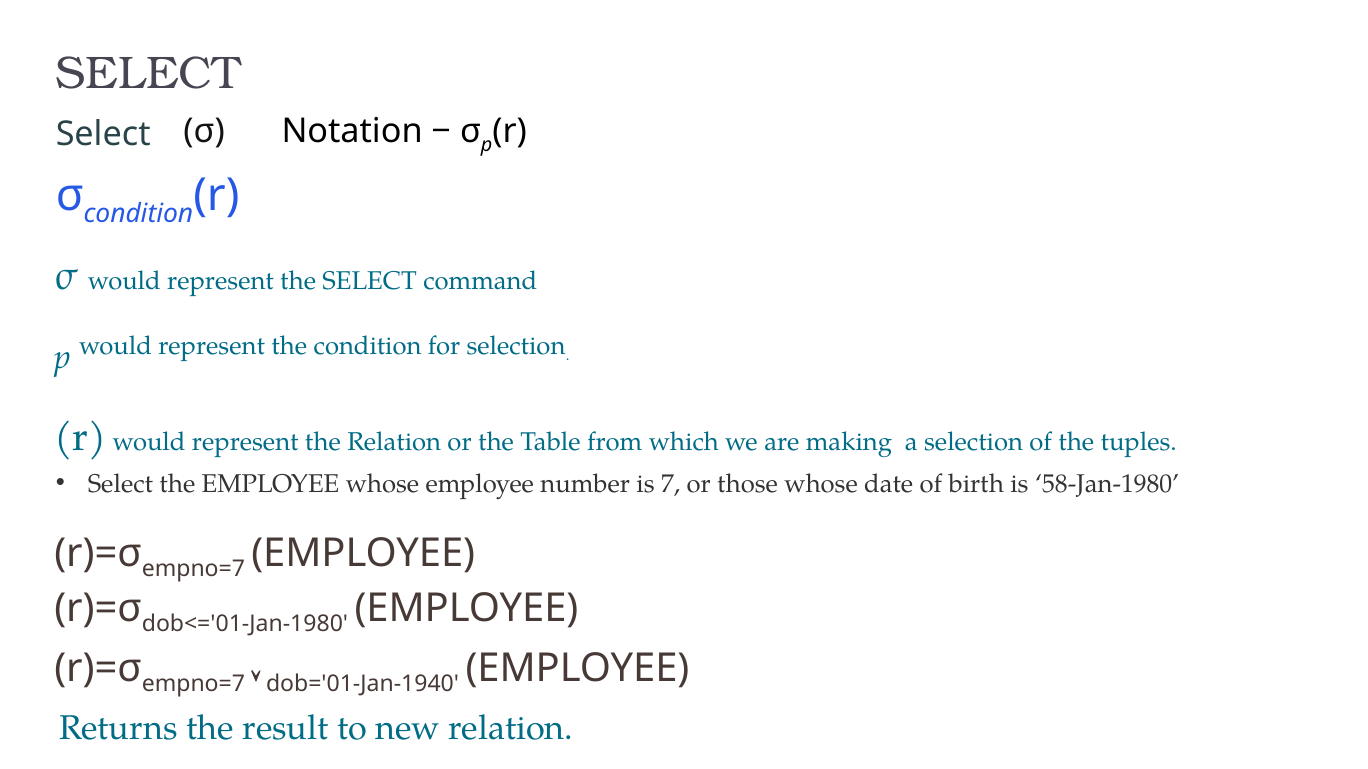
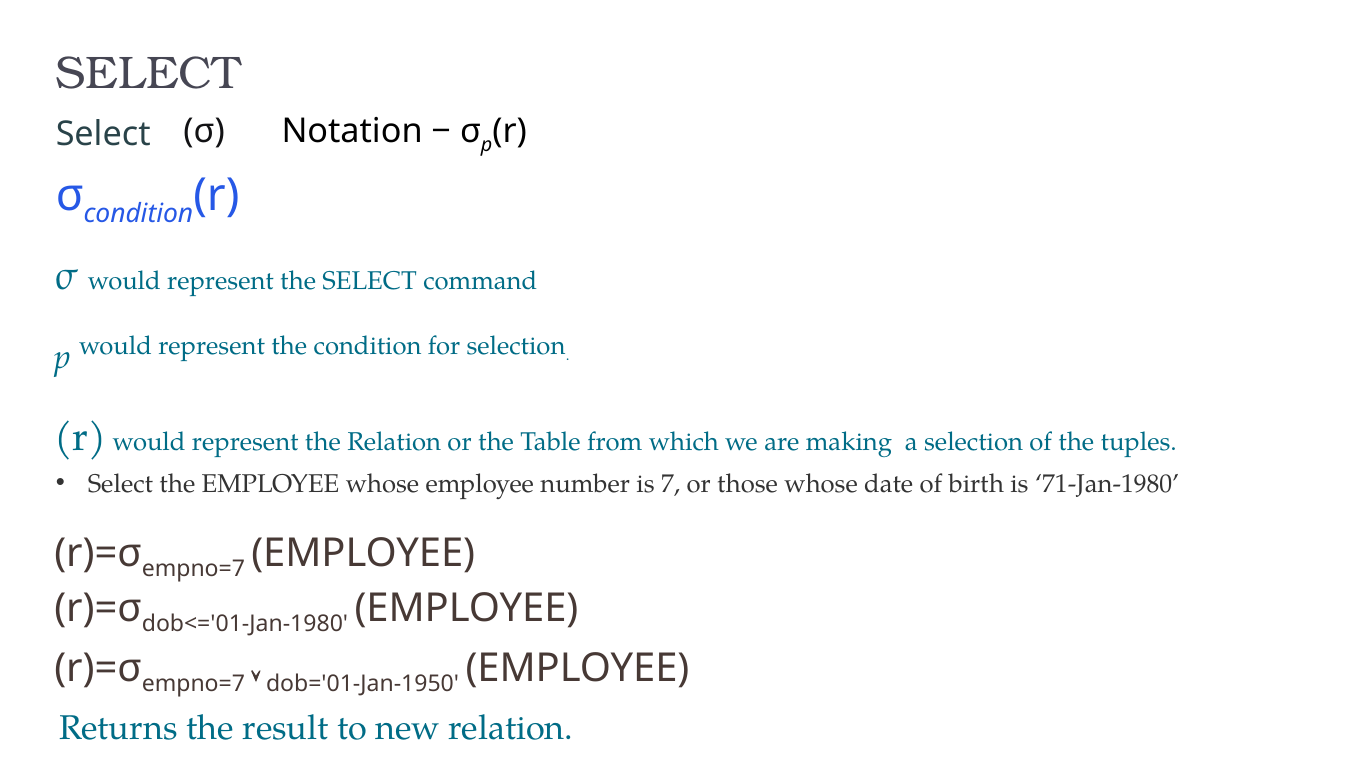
58-Jan-1980: 58-Jan-1980 -> 71-Jan-1980
dob='01-Jan-1940: dob='01-Jan-1940 -> dob='01-Jan-1950
